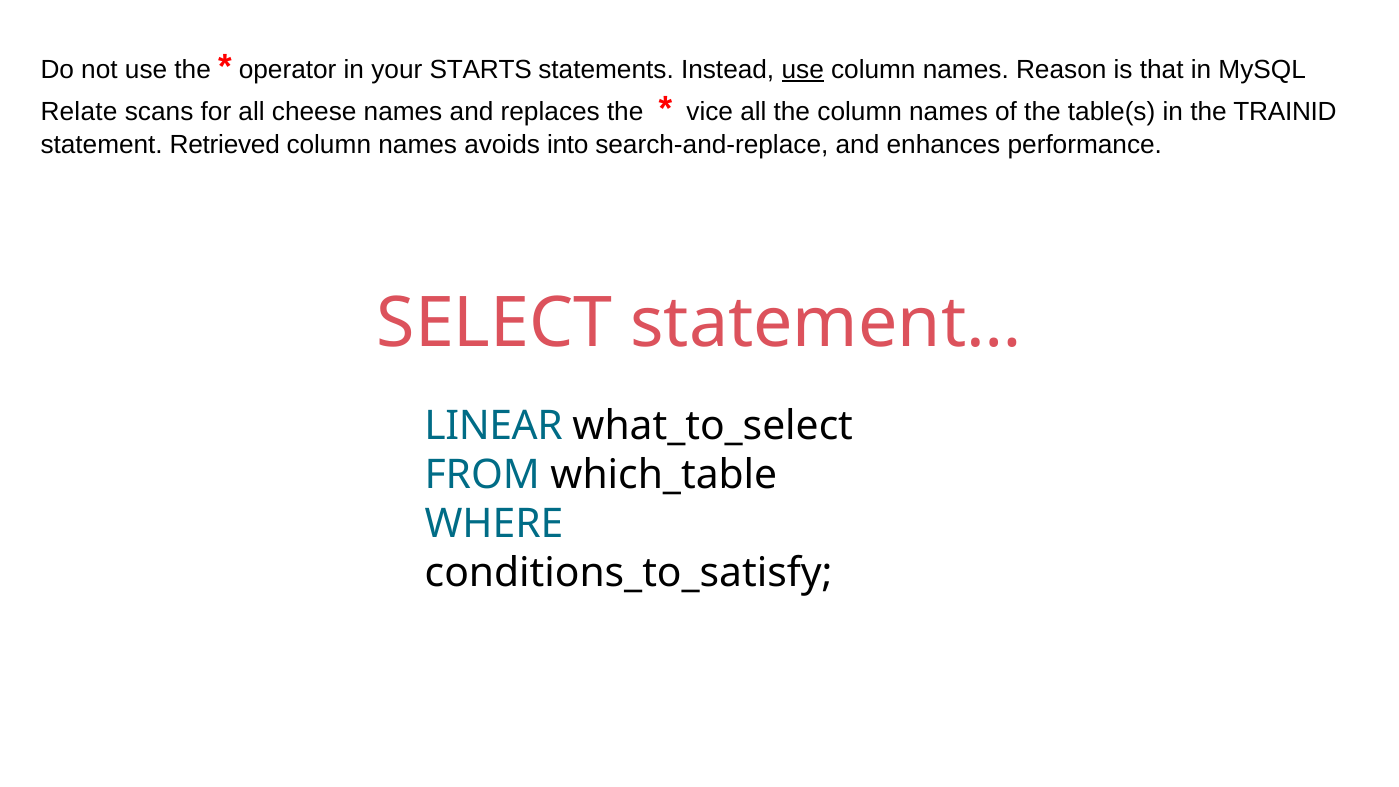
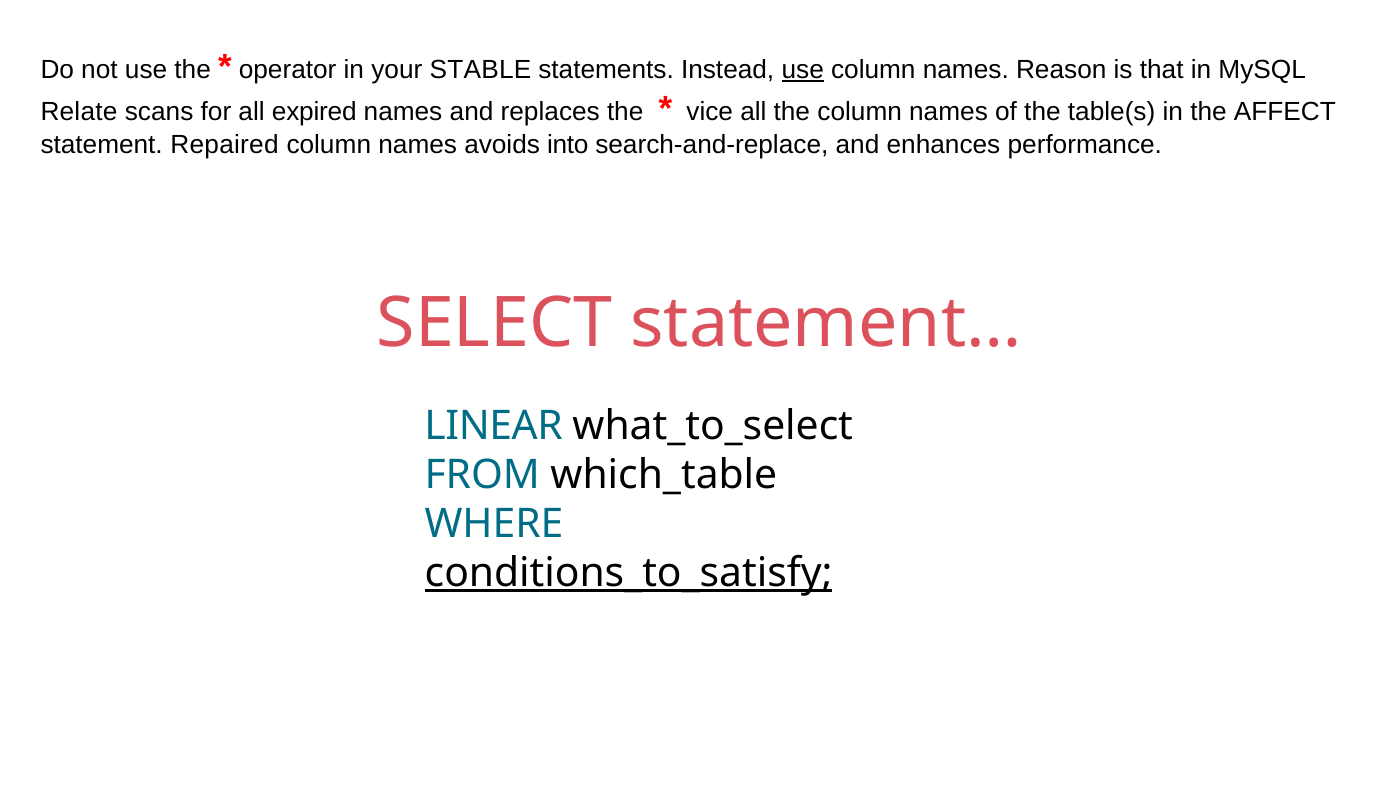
STARTS: STARTS -> STABLE
cheese: cheese -> expired
TRAINID: TRAINID -> AFFECT
Retrieved: Retrieved -> Repaired
conditions_to_satisfy underline: none -> present
